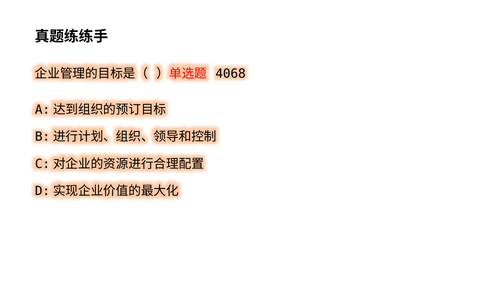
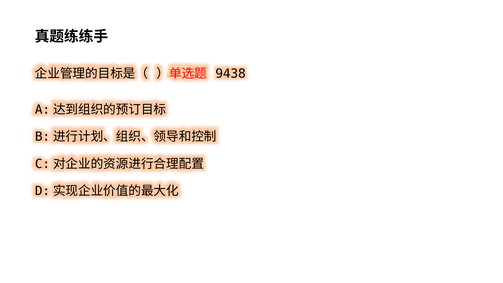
4068: 4068 -> 9438
